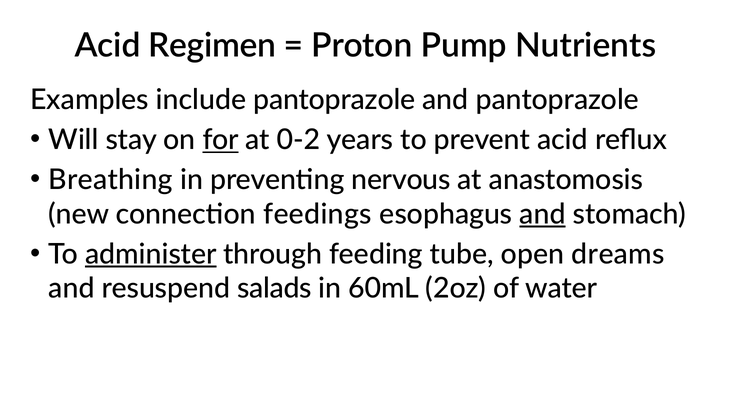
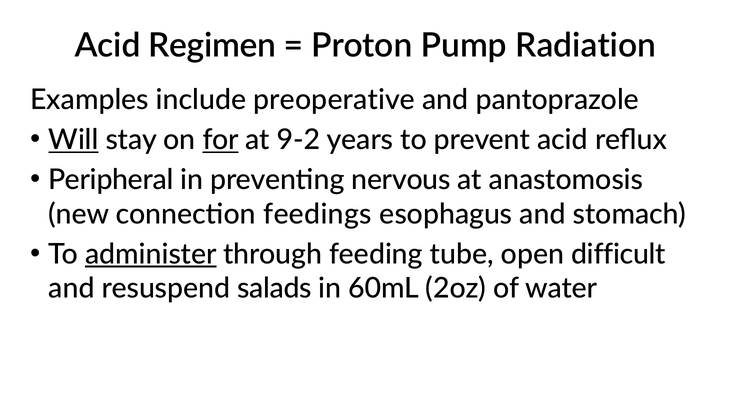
Nutrients: Nutrients -> Radiation
include pantoprazole: pantoprazole -> preoperative
Will underline: none -> present
0-2: 0-2 -> 9-2
Breathing: Breathing -> Peripheral
and at (543, 214) underline: present -> none
dreams: dreams -> difficult
